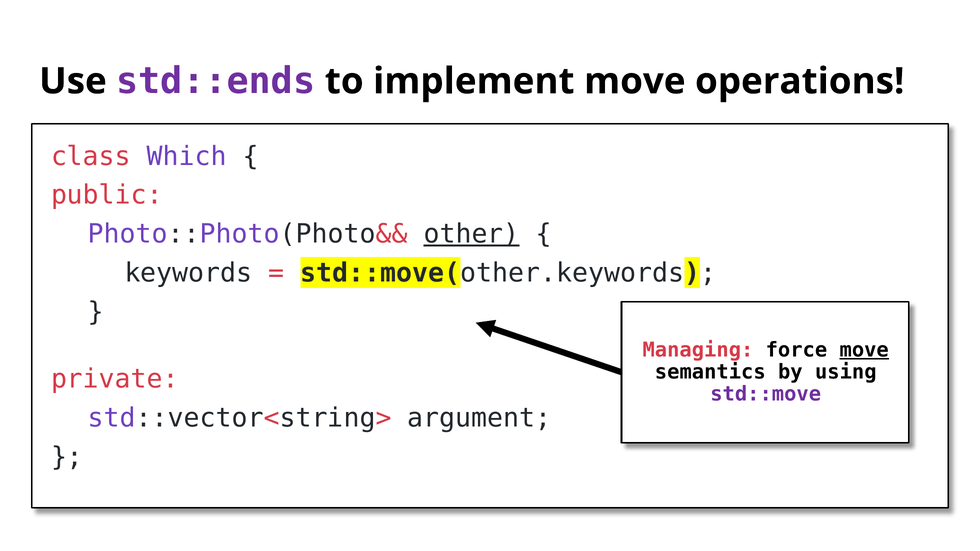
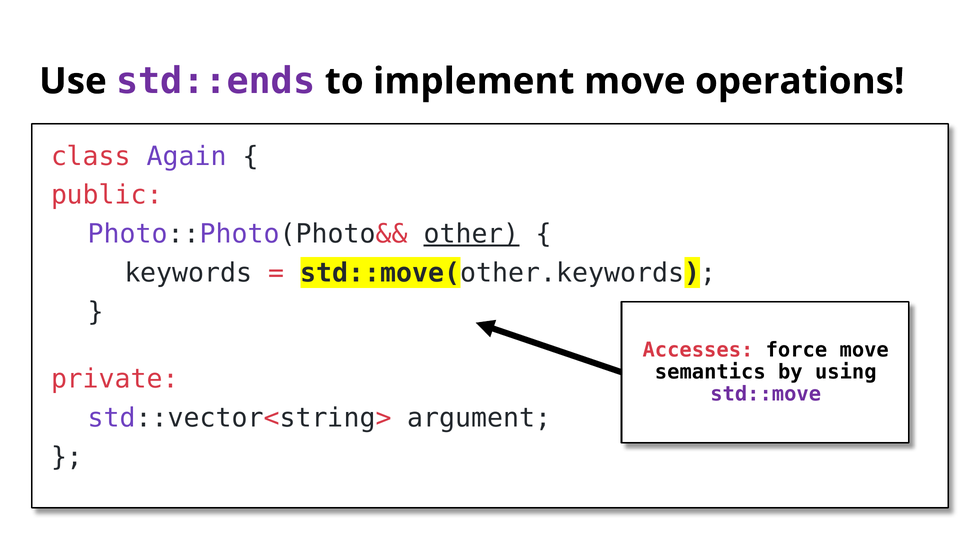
Which: Which -> Again
Managing: Managing -> Accesses
move at (864, 350) underline: present -> none
